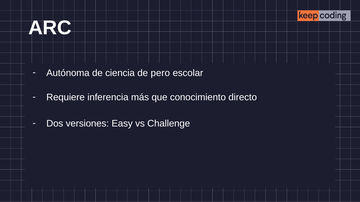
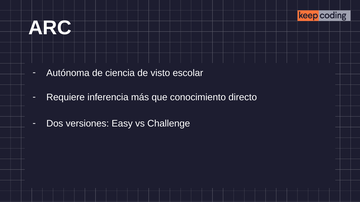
pero: pero -> visto
